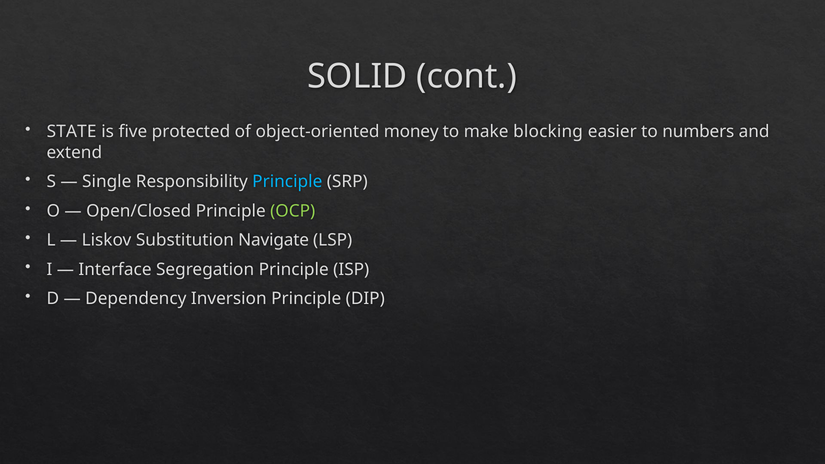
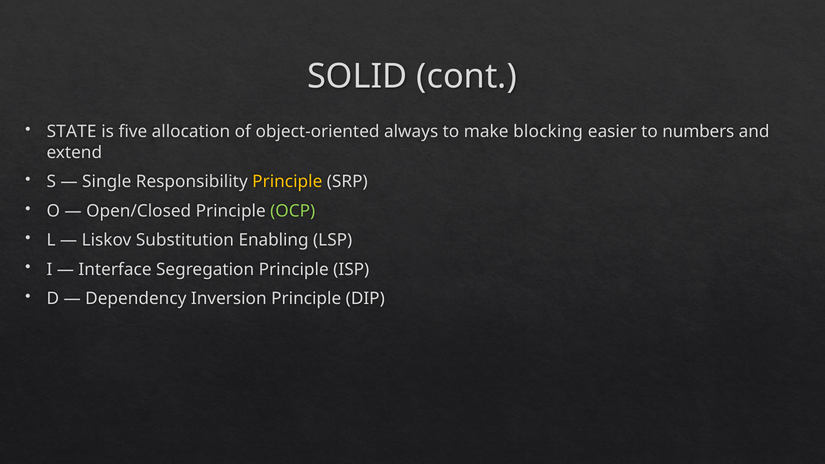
protected: protected -> allocation
money: money -> always
Principle at (287, 182) colour: light blue -> yellow
Navigate: Navigate -> Enabling
